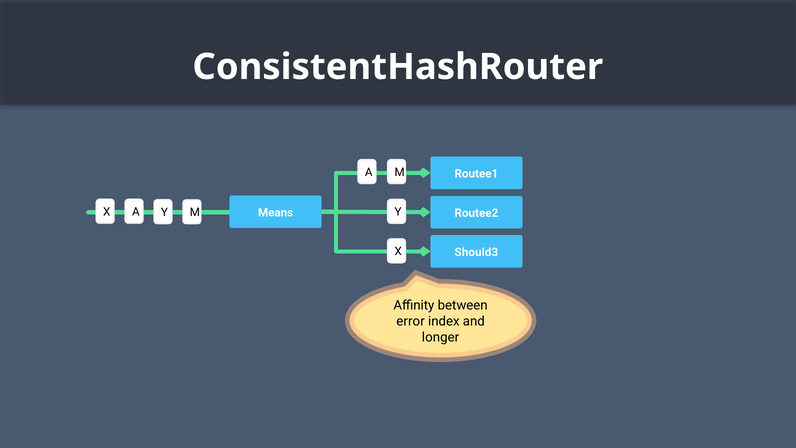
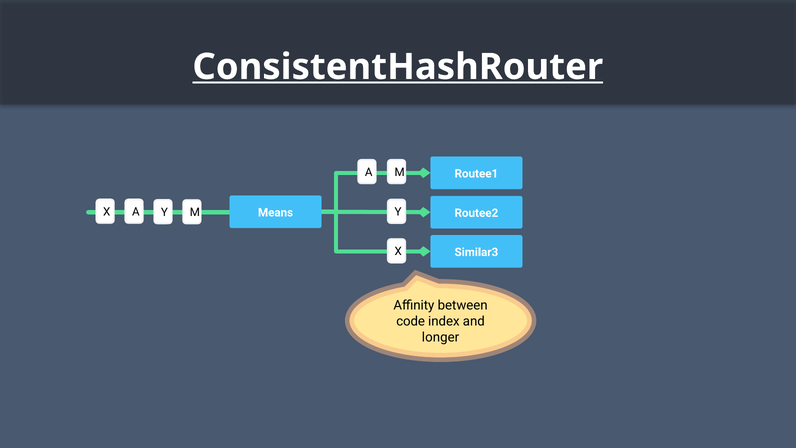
ConsistentHashRouter underline: none -> present
Should3: Should3 -> Similar3
error: error -> code
